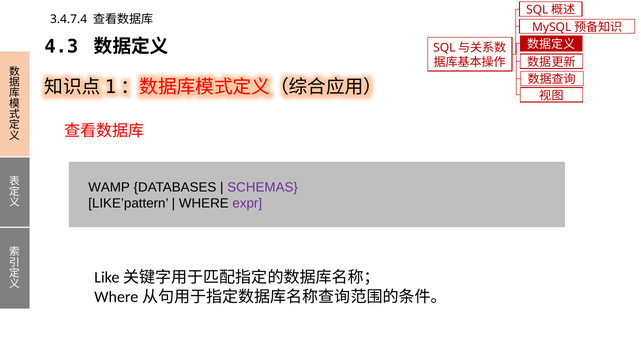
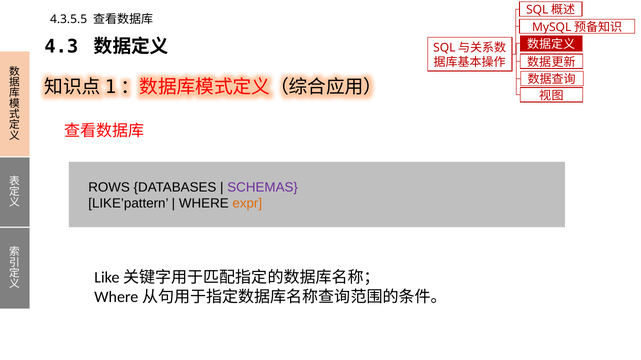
3.4.7.4: 3.4.7.4 -> 4.3.5.5
WAMP: WAMP -> ROWS
expr colour: purple -> orange
